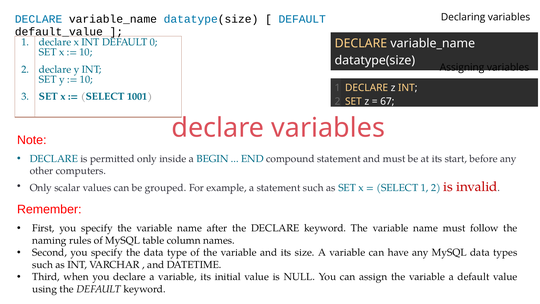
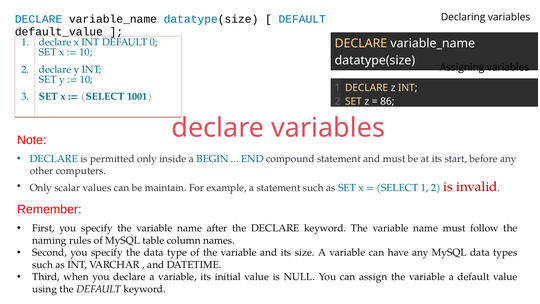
67: 67 -> 86
grouped: grouped -> maintain
